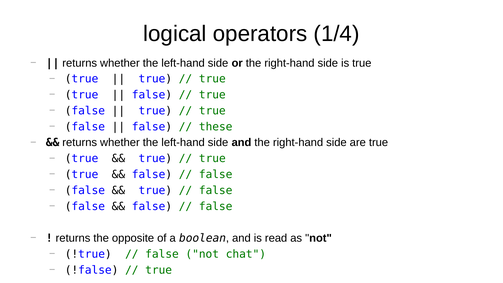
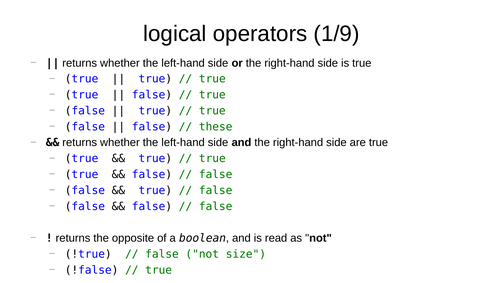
1/4: 1/4 -> 1/9
chat: chat -> size
